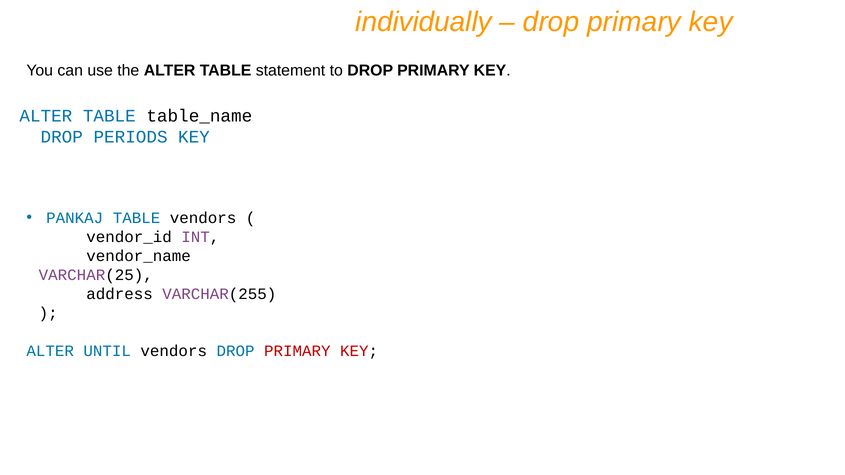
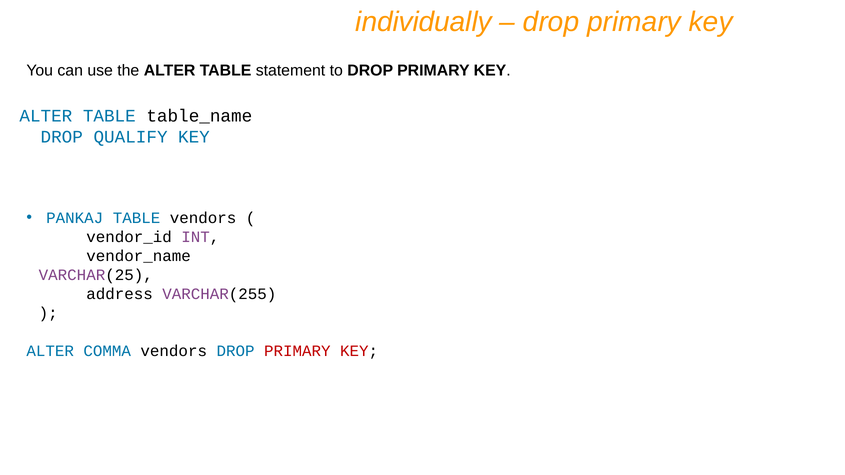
PERIODS: PERIODS -> QUALIFY
UNTIL: UNTIL -> COMMA
